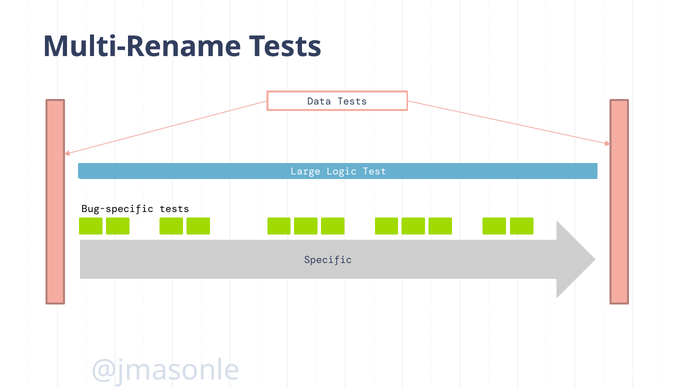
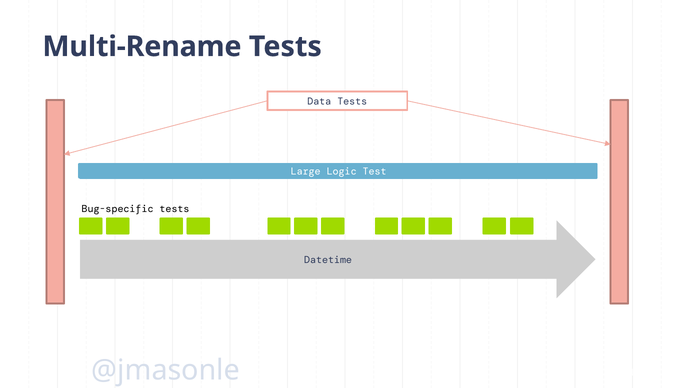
Specific: Specific -> Datetime
